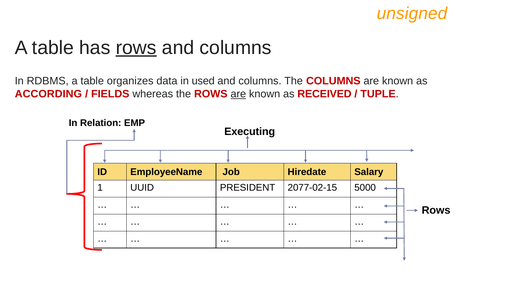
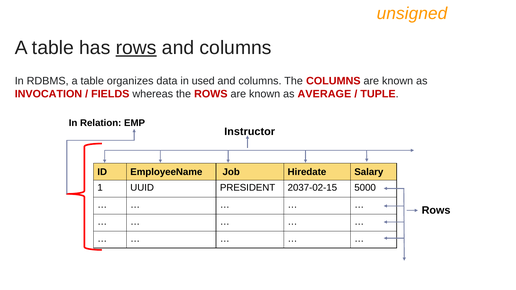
ACCORDING: ACCORDING -> INVOCATION
are at (238, 94) underline: present -> none
RECEIVED: RECEIVED -> AVERAGE
Executing: Executing -> Instructor
2077-02-15: 2077-02-15 -> 2037-02-15
